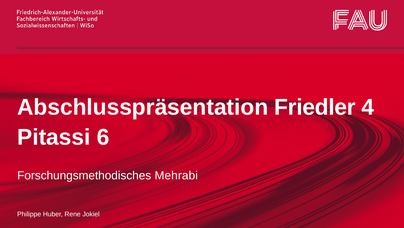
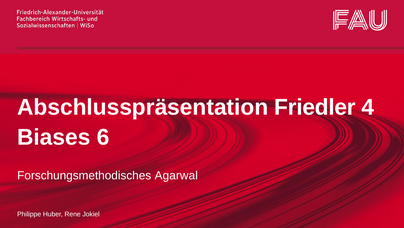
Pitassi: Pitassi -> Biases
Mehrabi: Mehrabi -> Agarwal
